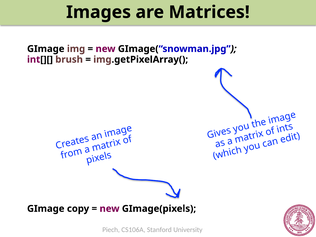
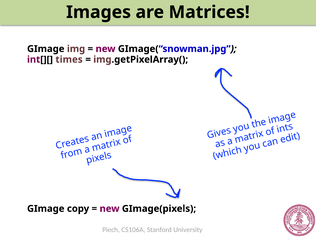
brush: brush -> times
